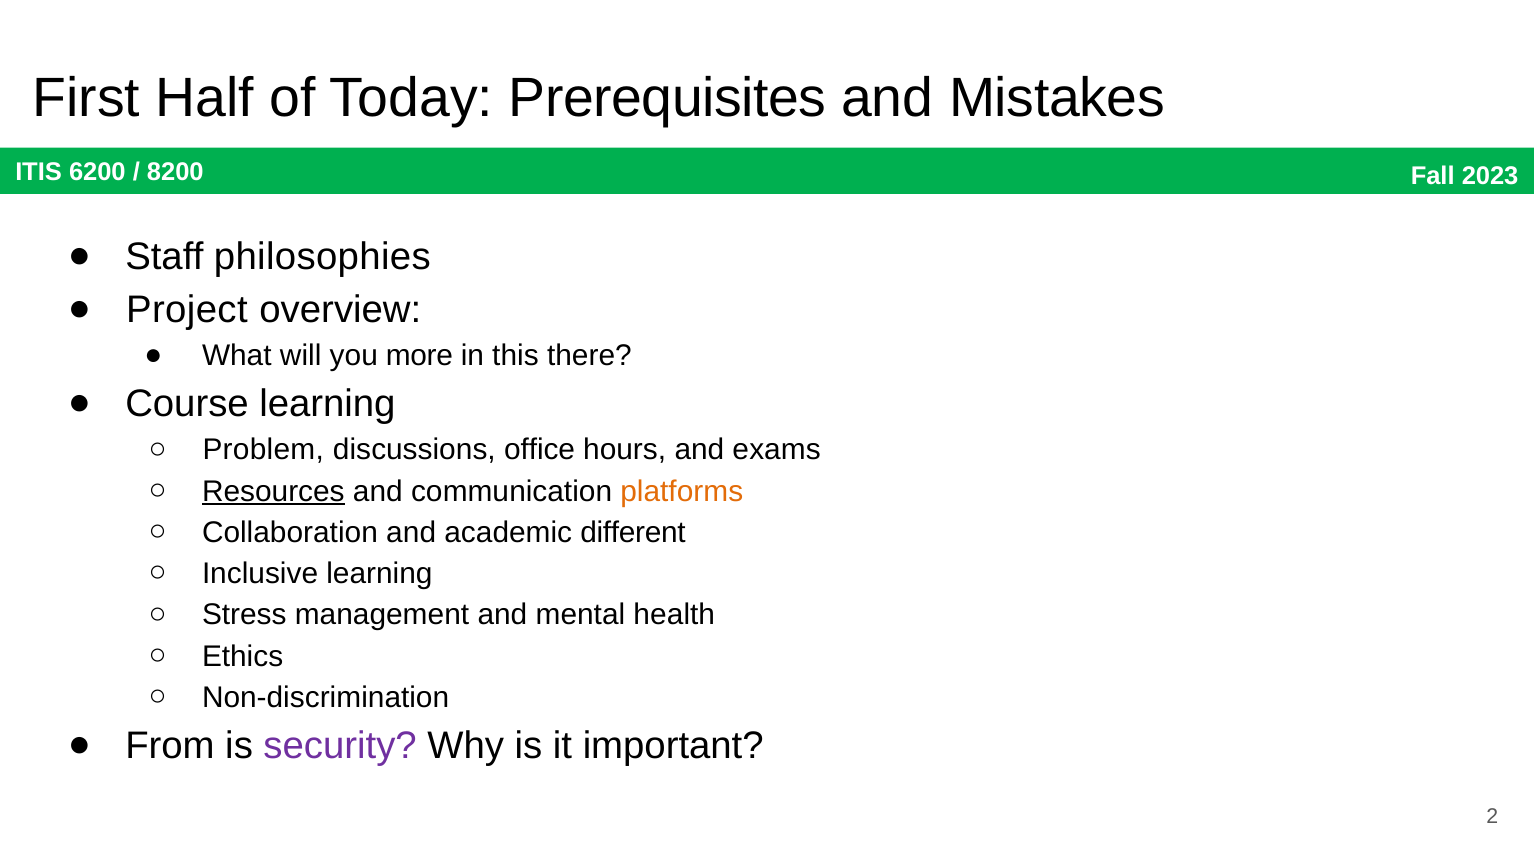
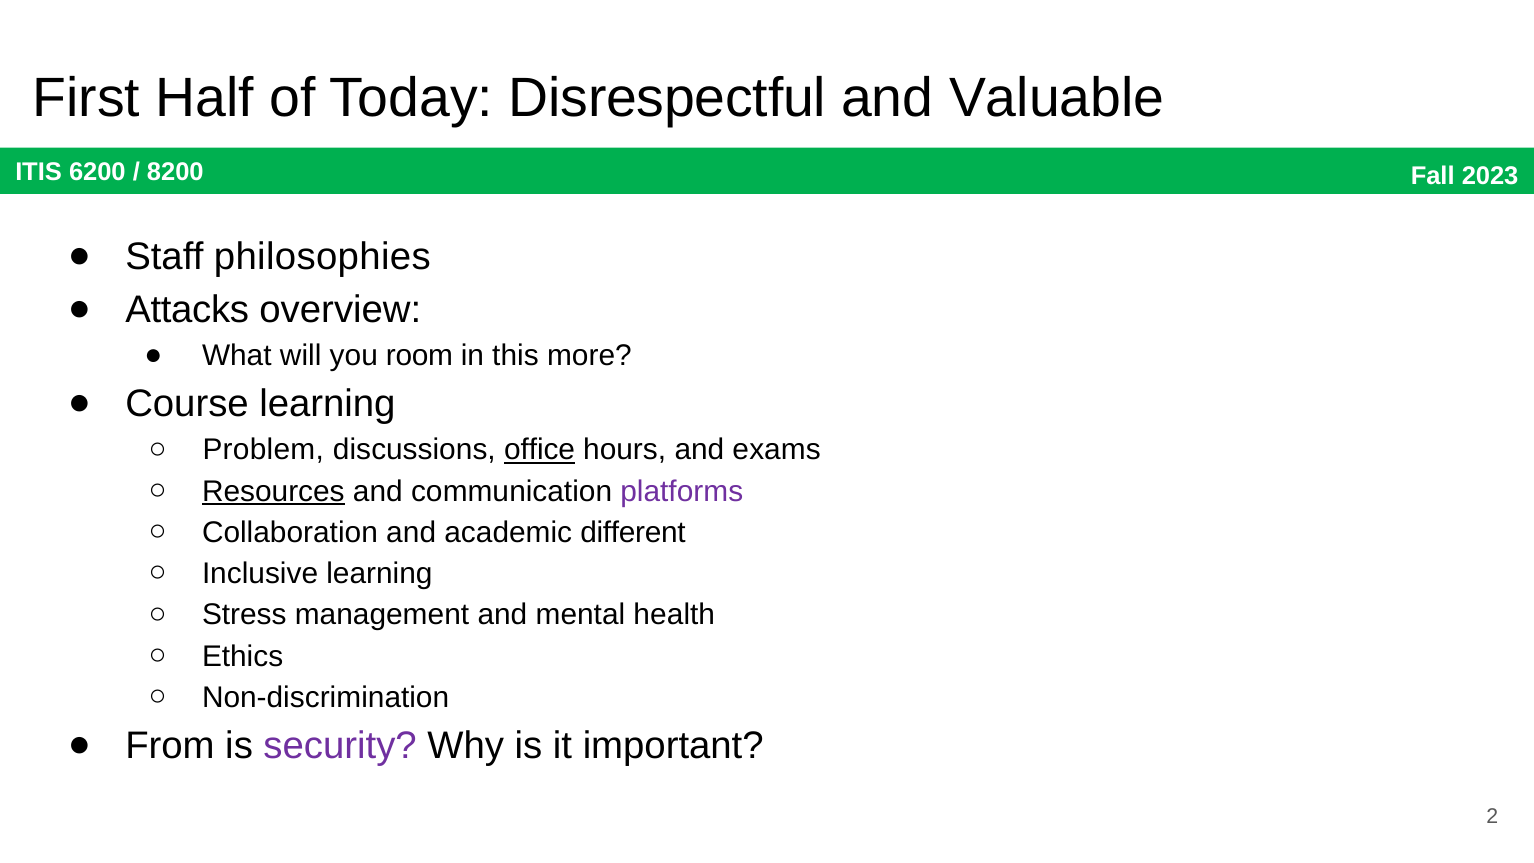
Prerequisites: Prerequisites -> Disrespectful
Mistakes: Mistakes -> Valuable
Project: Project -> Attacks
more: more -> room
there: there -> more
office underline: none -> present
platforms colour: orange -> purple
